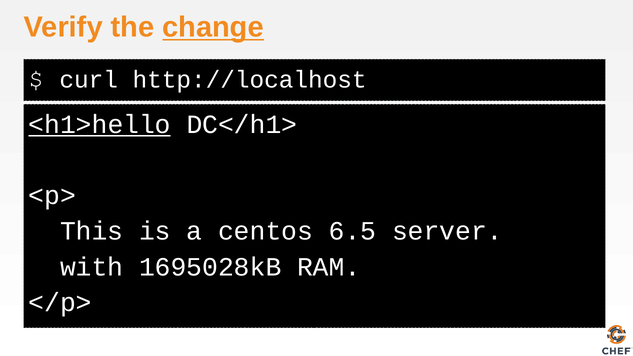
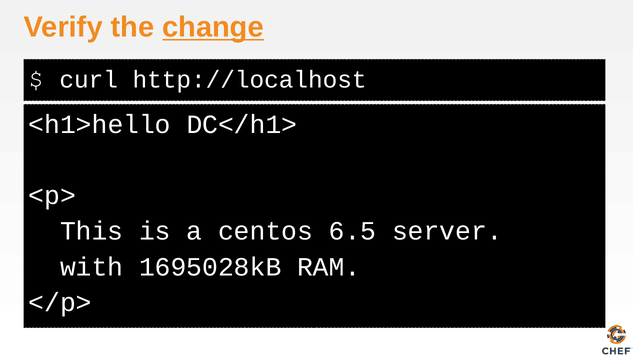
<h1>hello underline: present -> none
